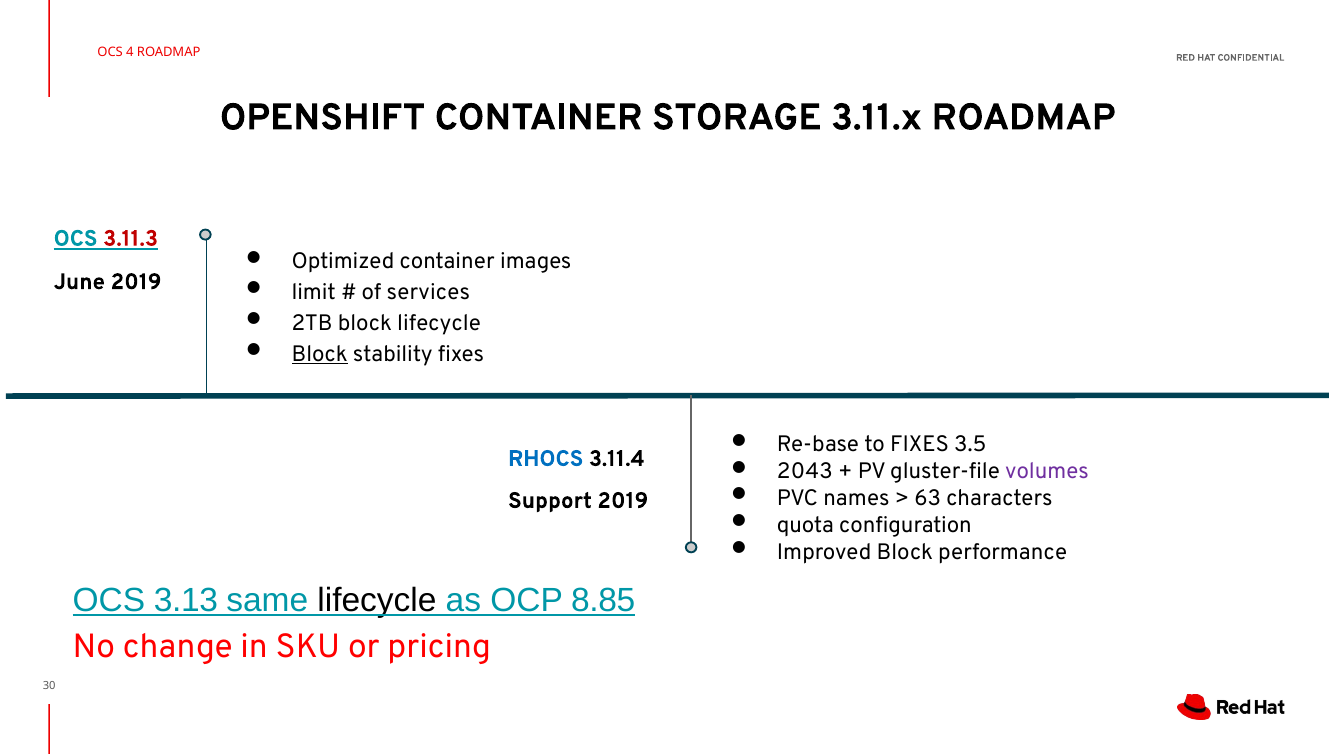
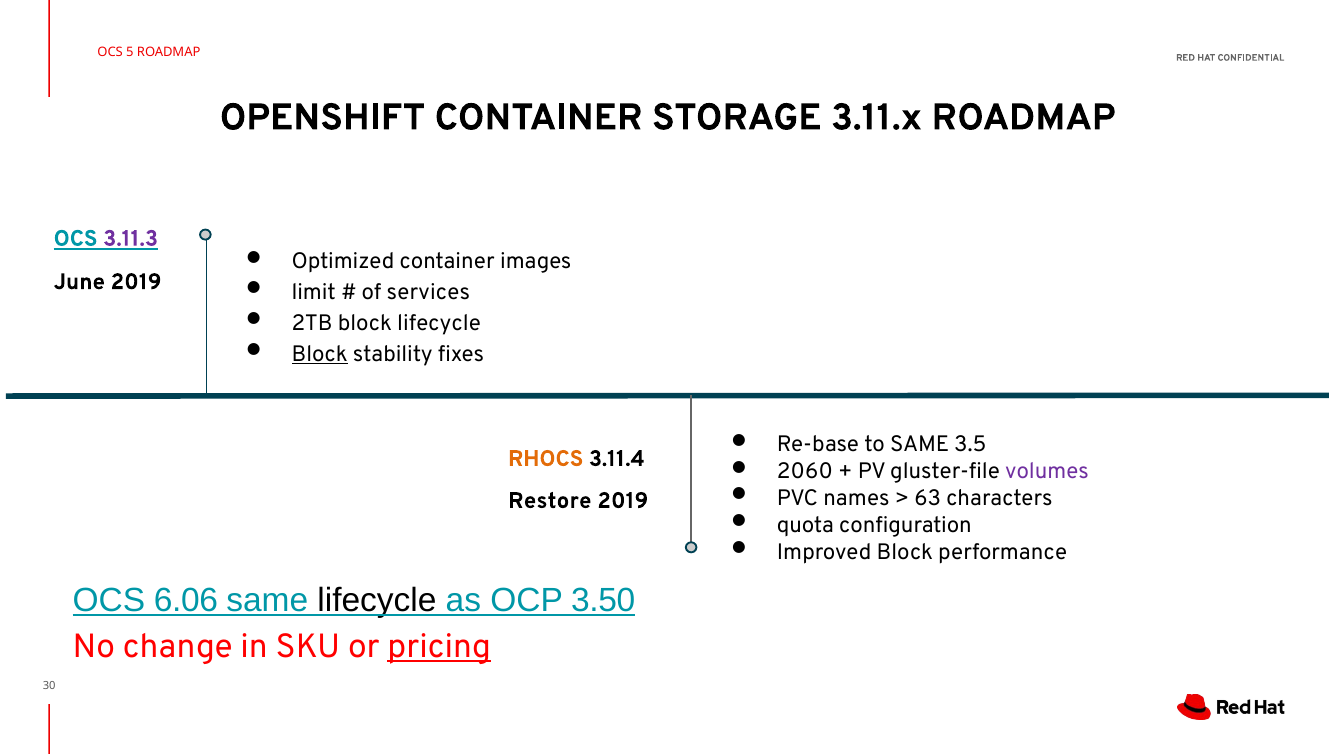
4: 4 -> 5
3.11.3 colour: red -> purple
to FIXES: FIXES -> SAME
RHOCS colour: blue -> orange
2043: 2043 -> 2060
Support: Support -> Restore
3.13: 3.13 -> 6.06
8.85: 8.85 -> 3.50
pricing underline: none -> present
